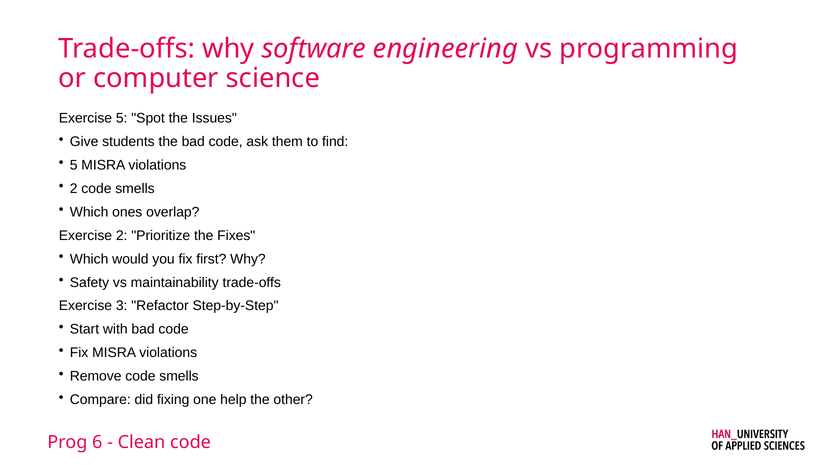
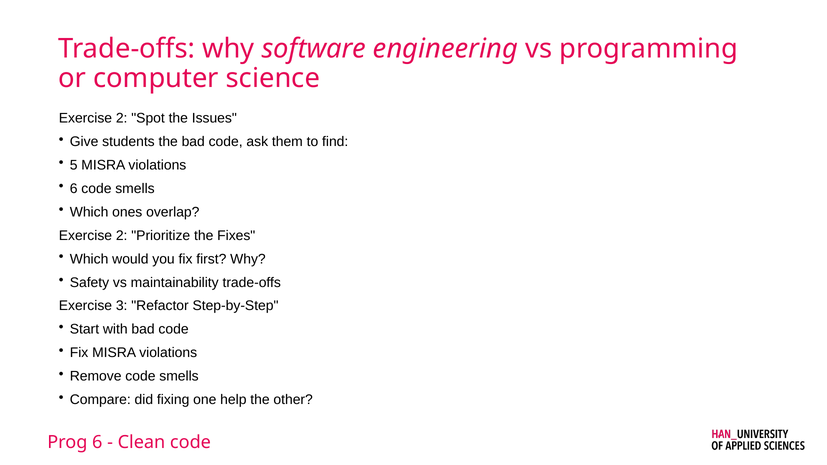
5 at (122, 118): 5 -> 2
2 at (74, 189): 2 -> 6
